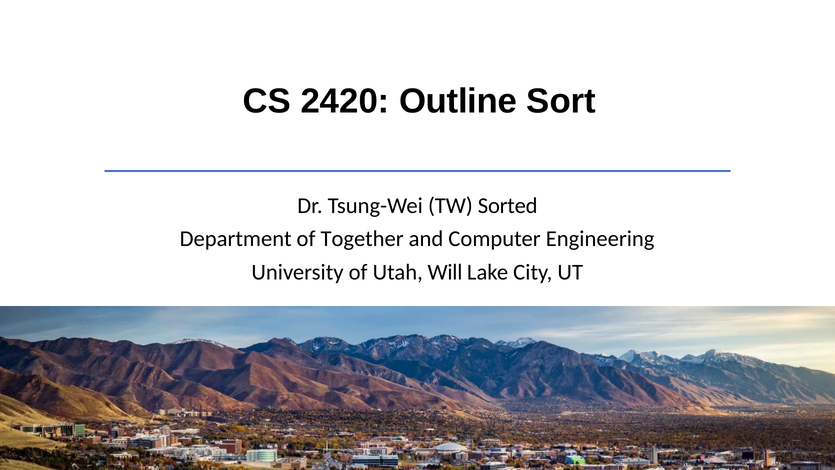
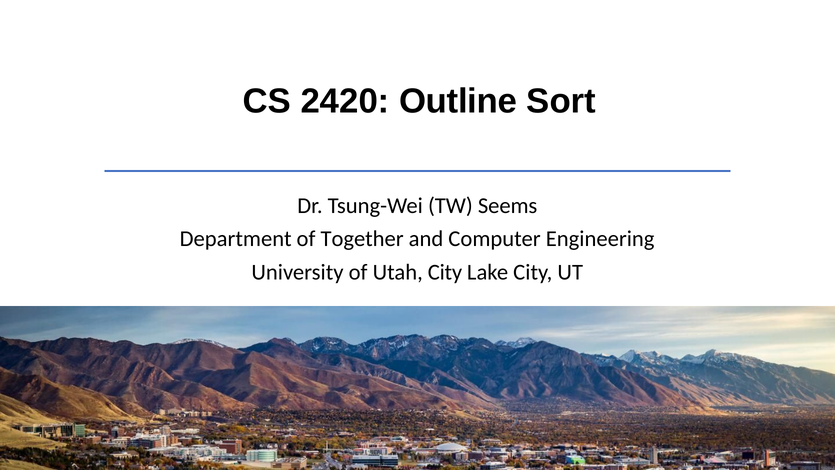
Sorted: Sorted -> Seems
Utah Will: Will -> City
